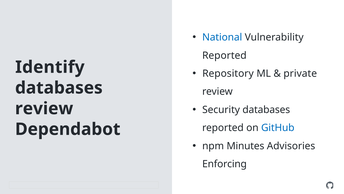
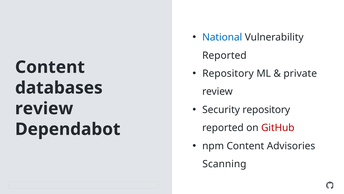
Identify at (50, 67): Identify -> Content
Security databases: databases -> repository
GitHub colour: blue -> red
npm Minutes: Minutes -> Content
Enforcing: Enforcing -> Scanning
